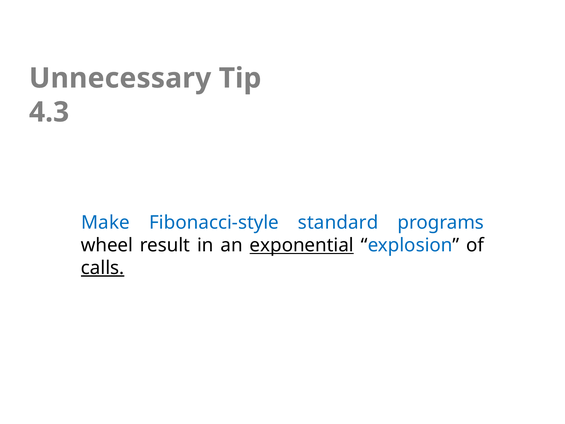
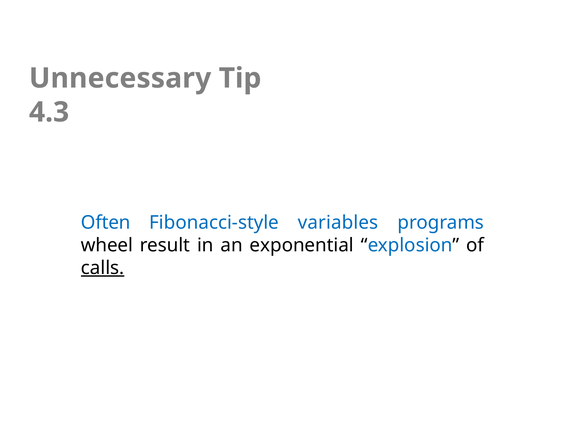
Make: Make -> Often
standard: standard -> variables
exponential underline: present -> none
